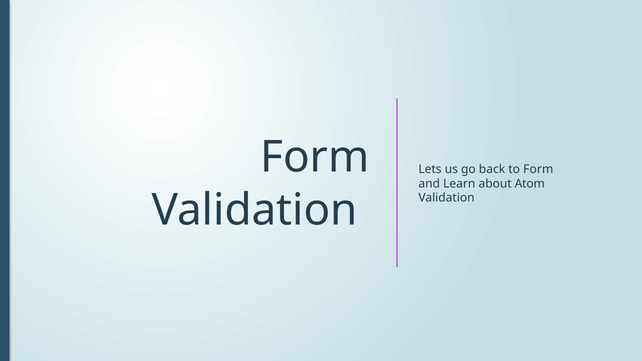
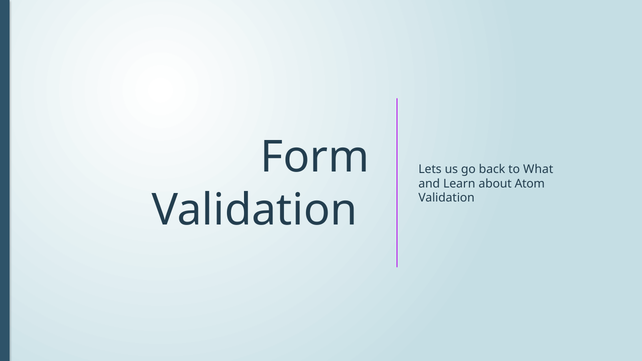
to Form: Form -> What
